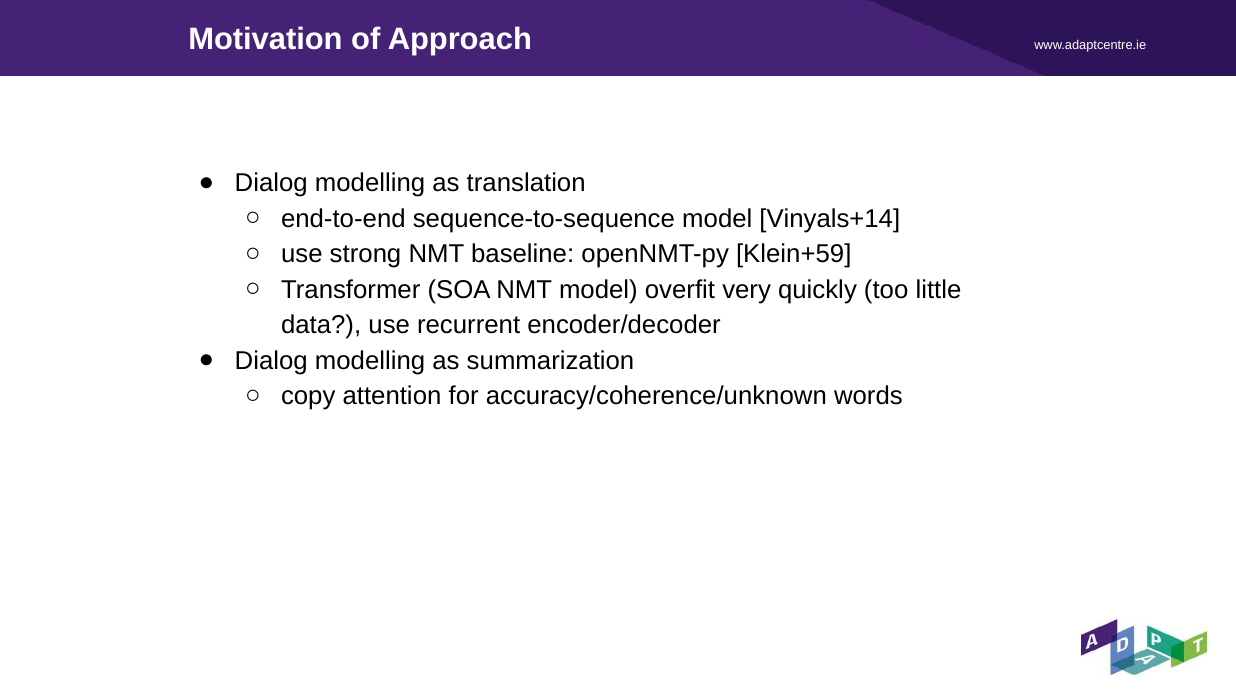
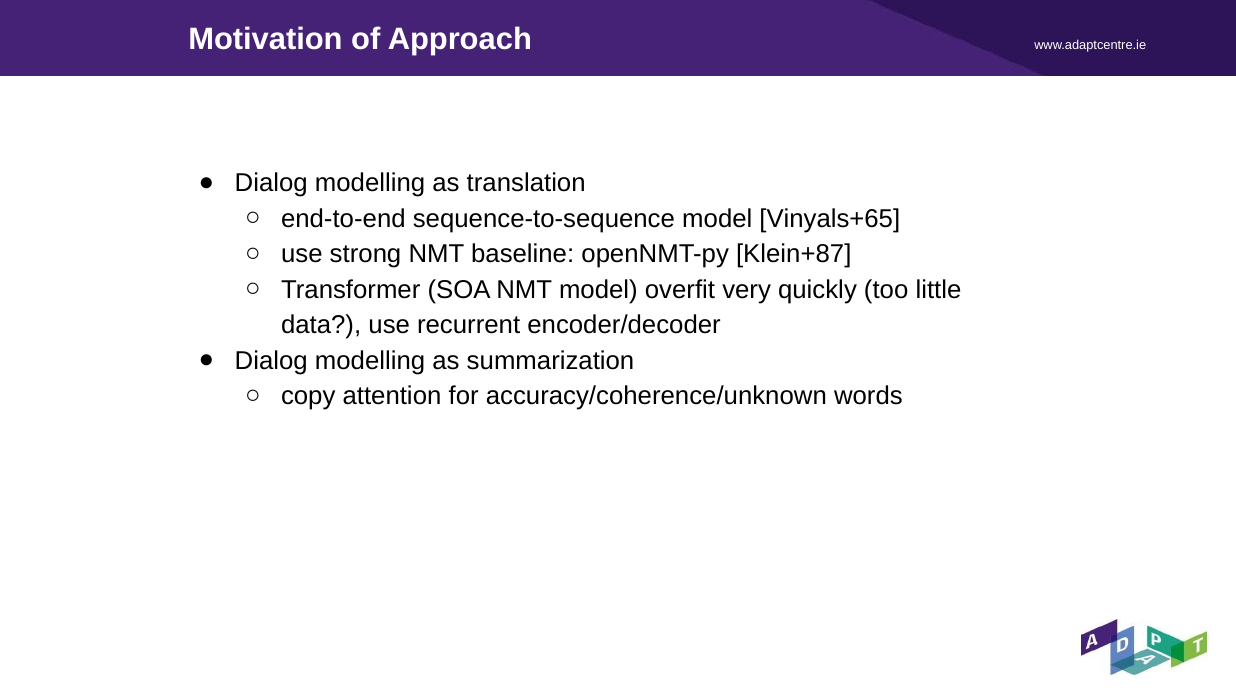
Vinyals+14: Vinyals+14 -> Vinyals+65
Klein+59: Klein+59 -> Klein+87
